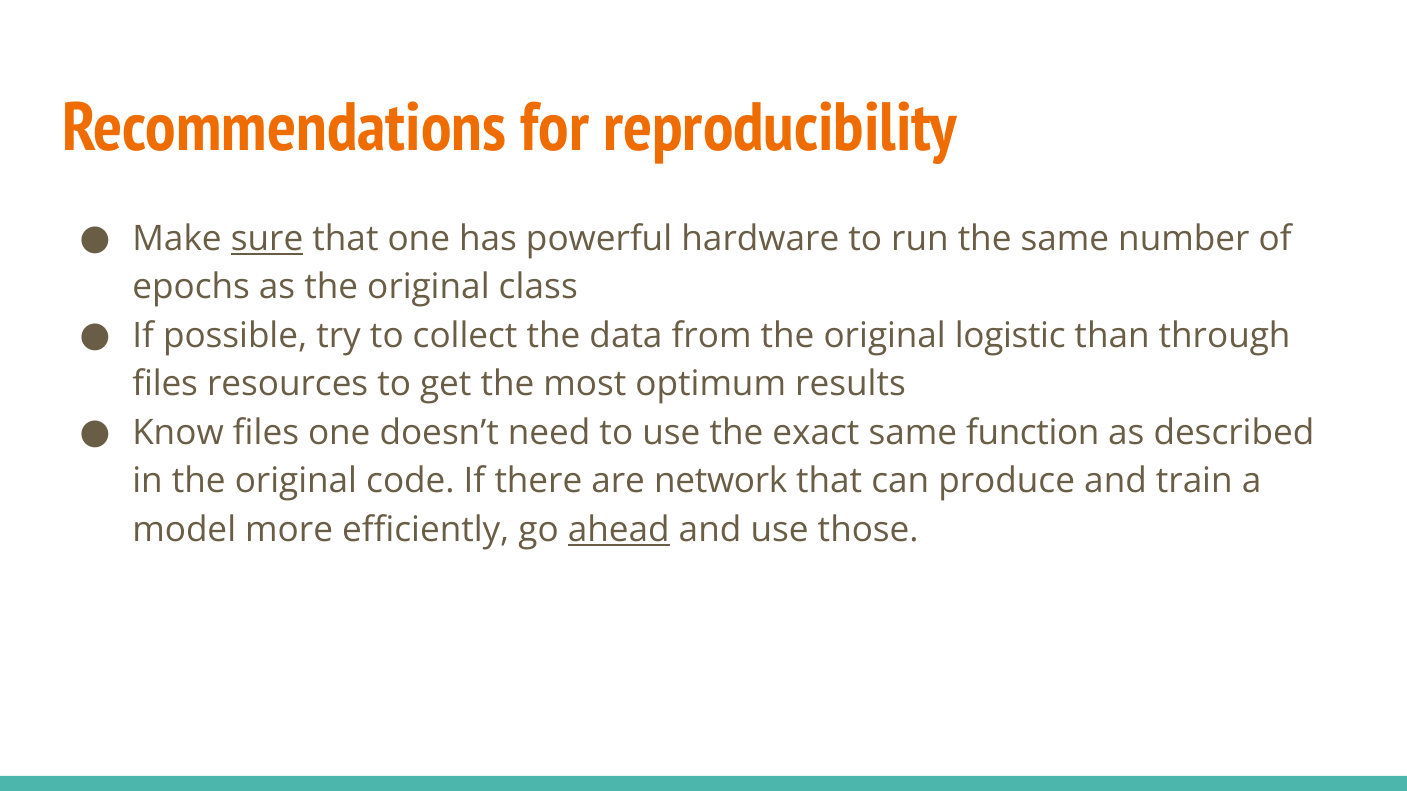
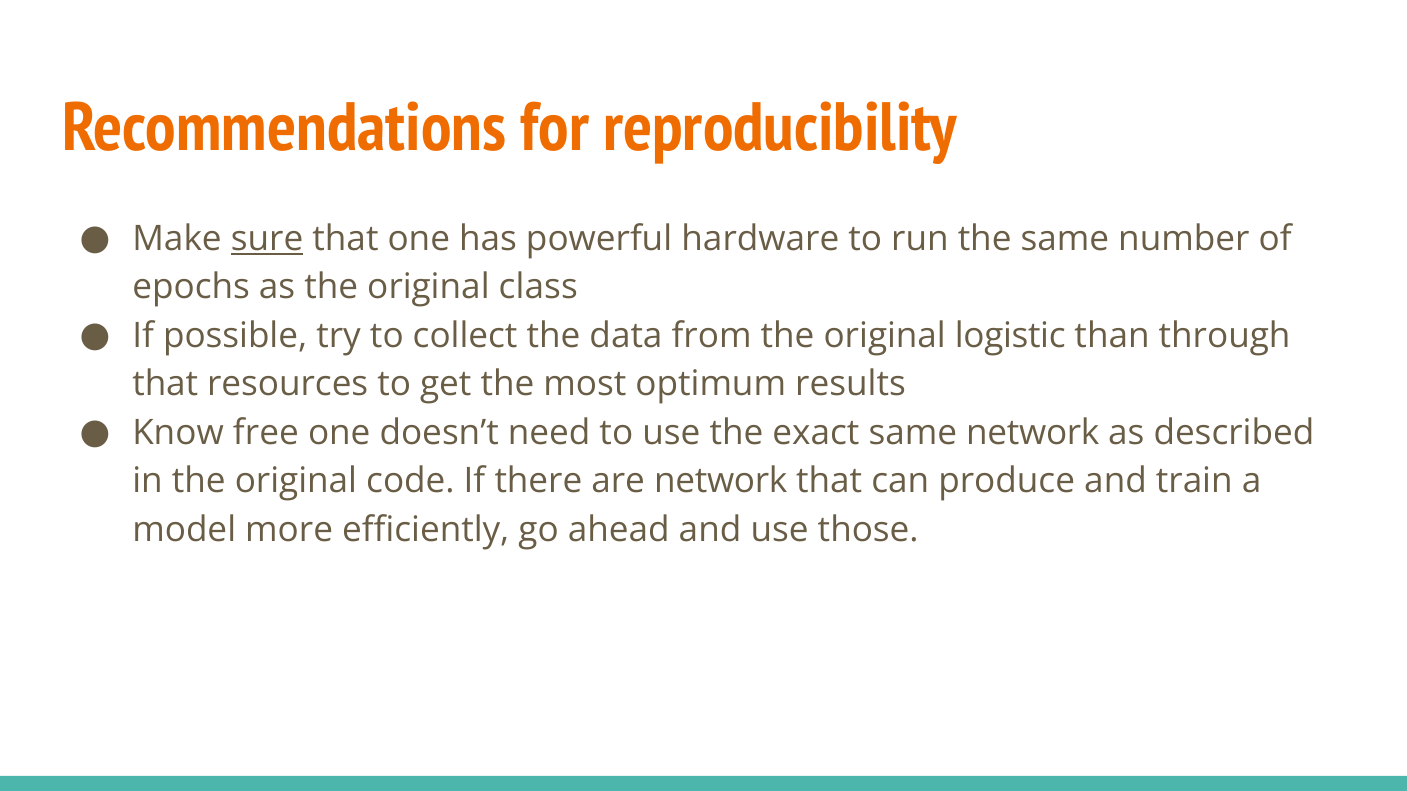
files at (165, 384): files -> that
Know files: files -> free
same function: function -> network
ahead underline: present -> none
